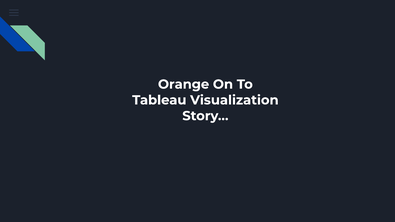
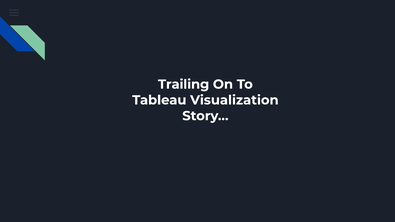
Orange: Orange -> Trailing
